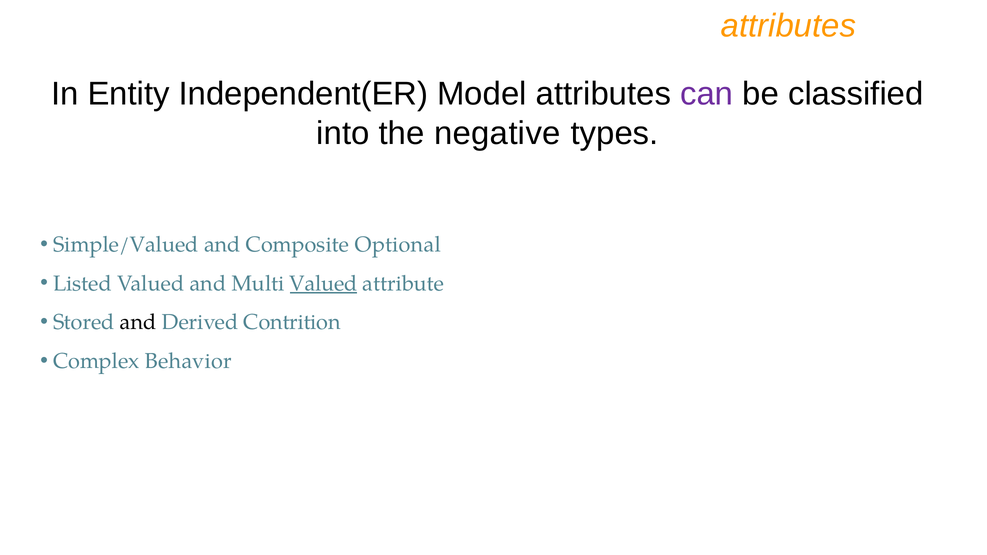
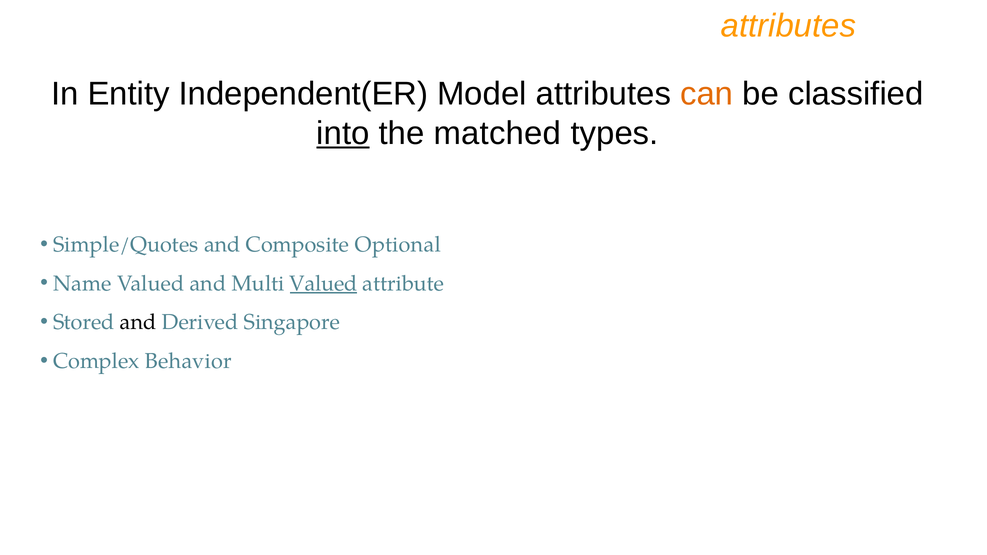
can colour: purple -> orange
into underline: none -> present
negative: negative -> matched
Simple/Valued: Simple/Valued -> Simple/Quotes
Listed: Listed -> Name
Contrition: Contrition -> Singapore
